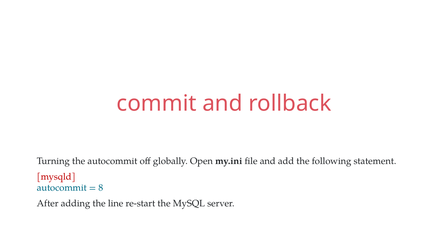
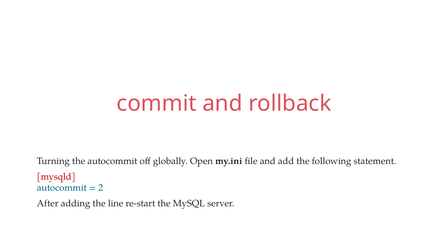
8: 8 -> 2
